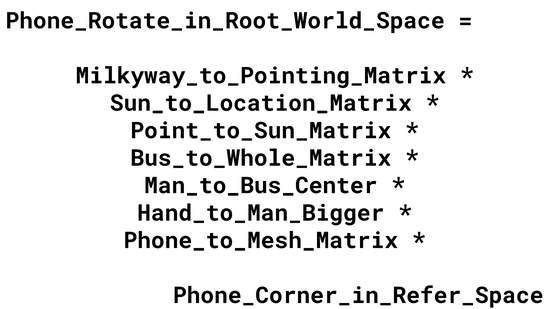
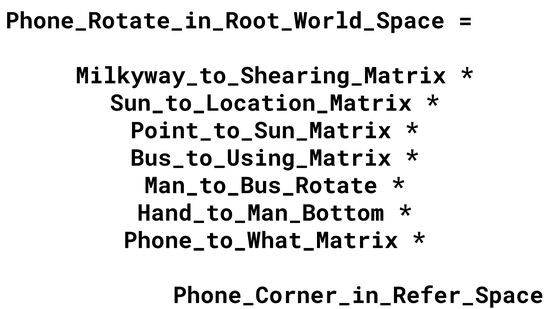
Milkyway_to_Pointing_Matrix: Milkyway_to_Pointing_Matrix -> Milkyway_to_Shearing_Matrix
Bus_to_Whole_Matrix: Bus_to_Whole_Matrix -> Bus_to_Using_Matrix
Man_to_Bus_Center: Man_to_Bus_Center -> Man_to_Bus_Rotate
Hand_to_Man_Bigger: Hand_to_Man_Bigger -> Hand_to_Man_Bottom
Phone_to_Mesh_Matrix: Phone_to_Mesh_Matrix -> Phone_to_What_Matrix
